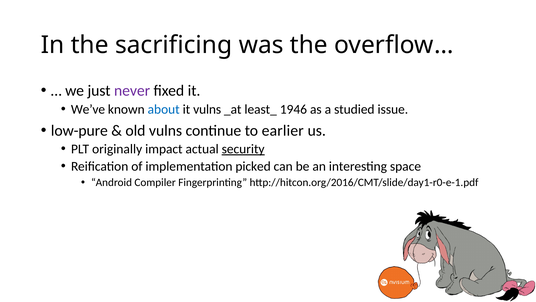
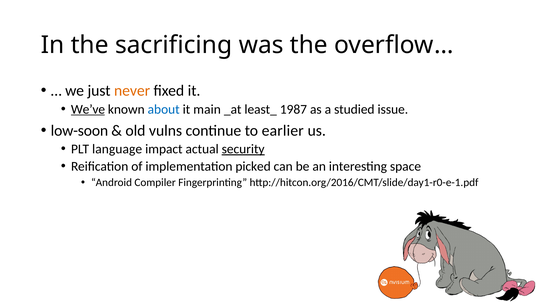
never colour: purple -> orange
We’ve underline: none -> present
it vulns: vulns -> main
1946: 1946 -> 1987
low-pure: low-pure -> low-soon
originally: originally -> language
